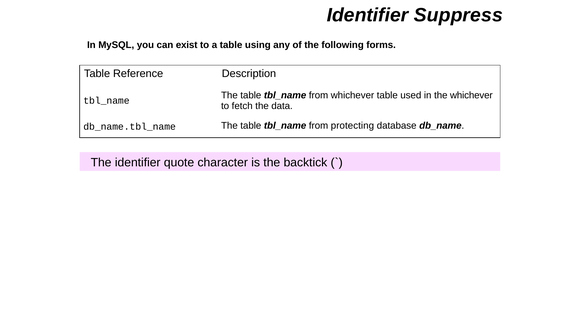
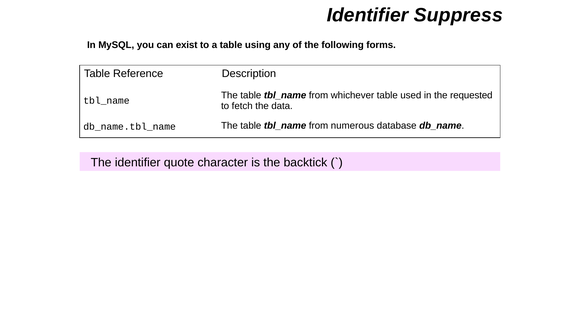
the whichever: whichever -> requested
protecting: protecting -> numerous
